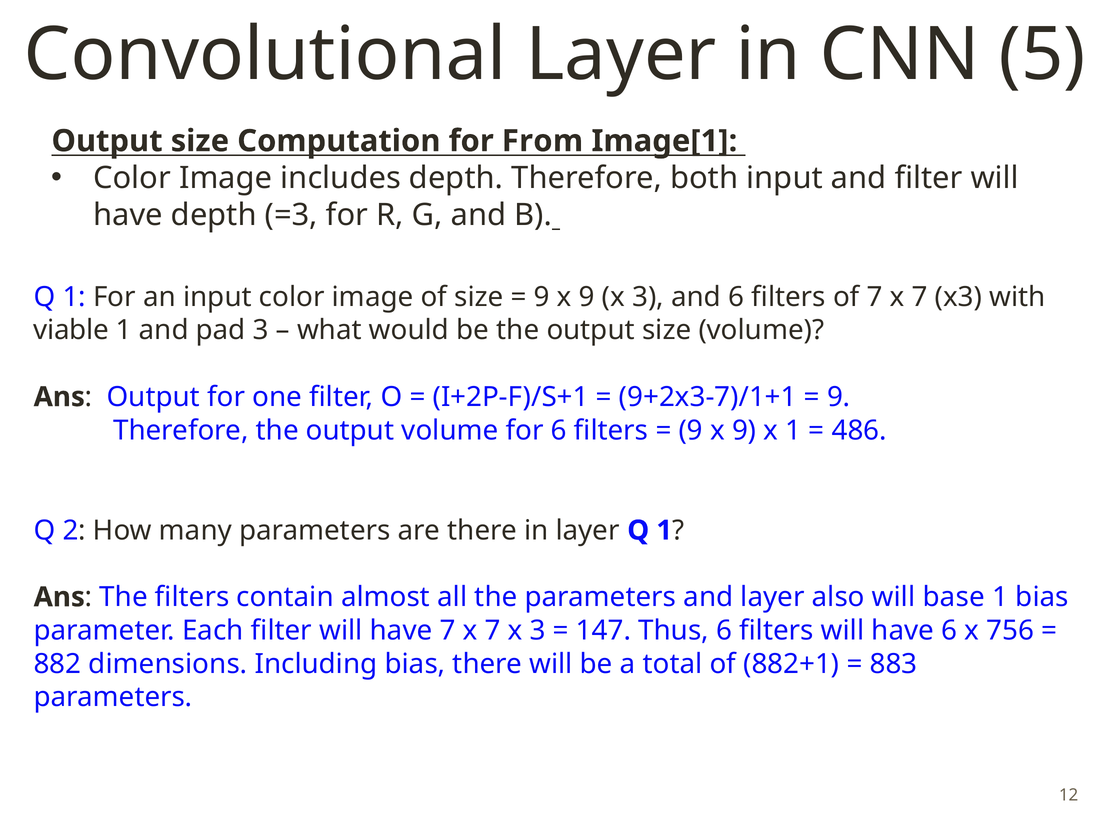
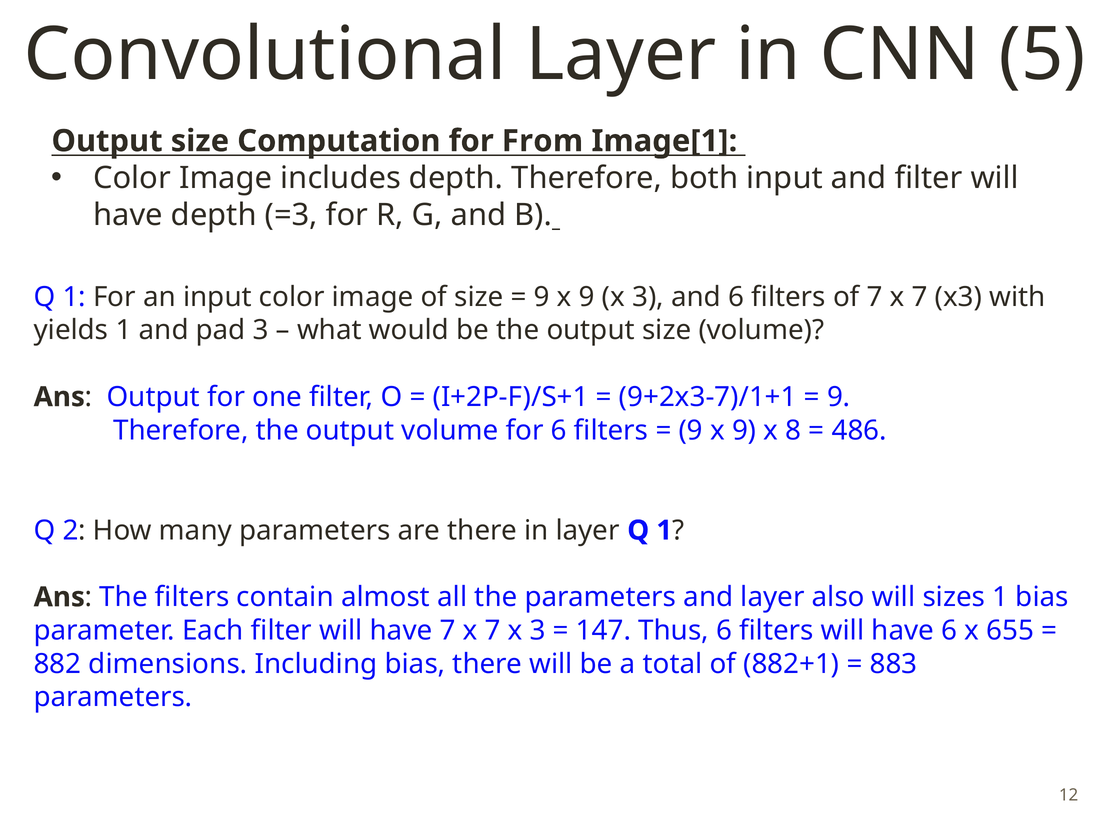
viable: viable -> yields
x 1: 1 -> 8
base: base -> sizes
756: 756 -> 655
